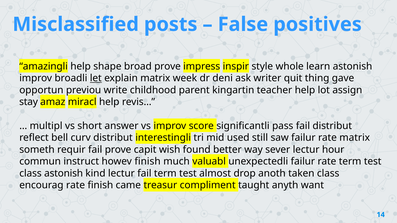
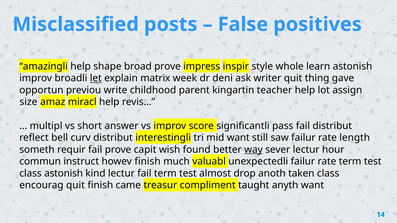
stay: stay -> size
mid used: used -> want
rate matrix: matrix -> length
way underline: none -> present
encourag rate: rate -> quit
